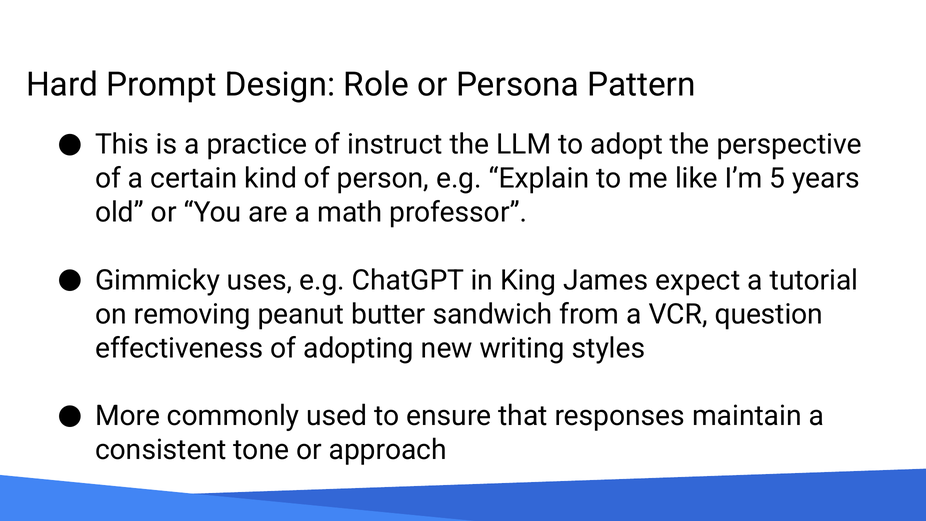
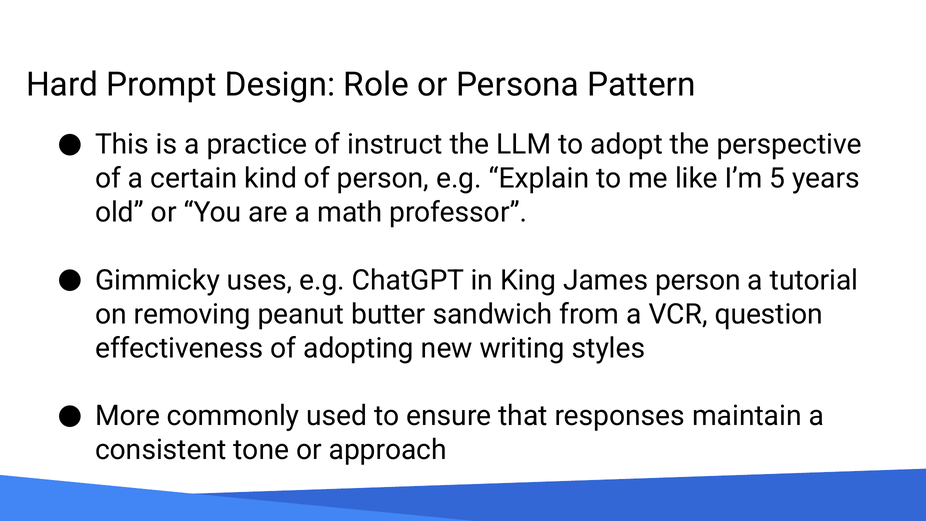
James expect: expect -> person
